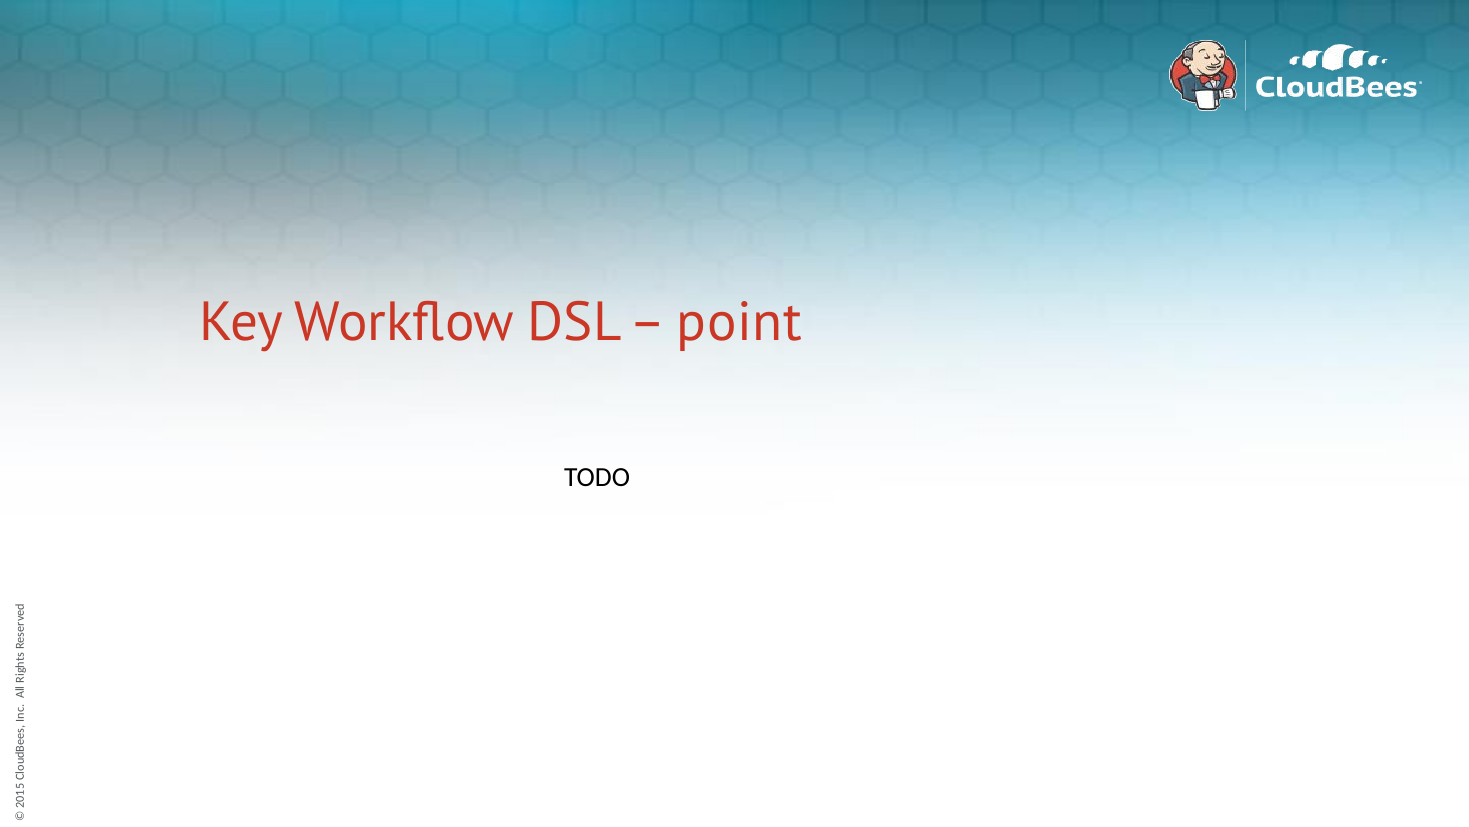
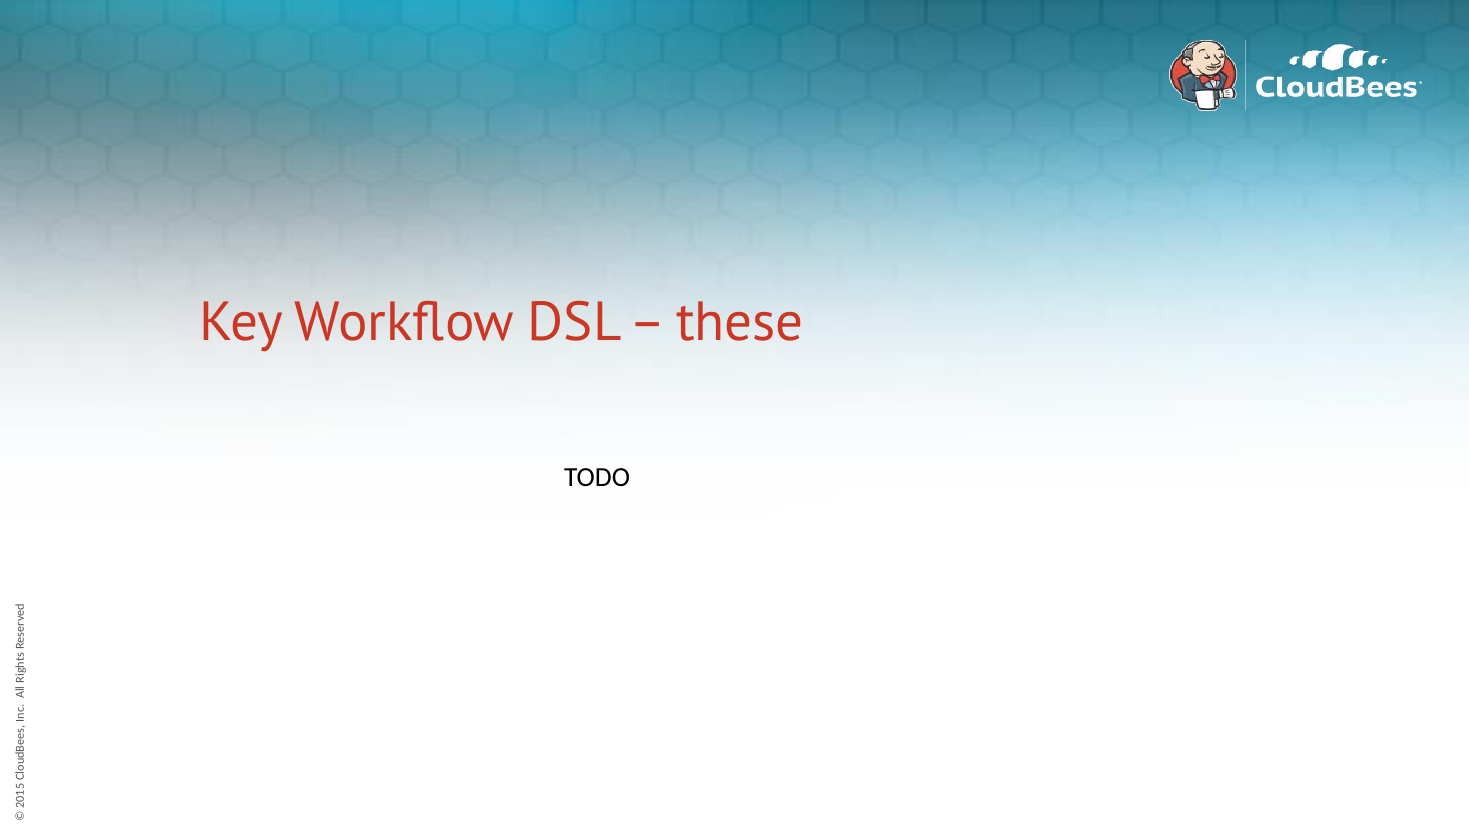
point: point -> these
